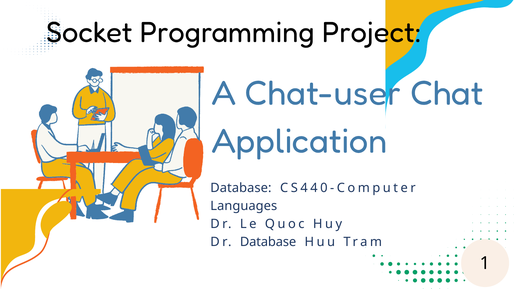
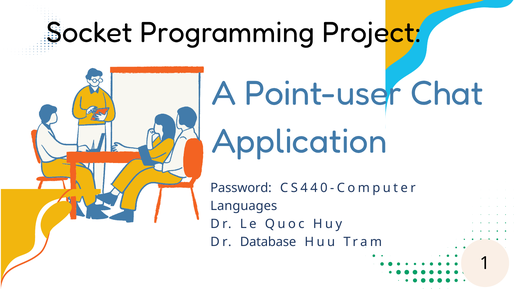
Chat-user: Chat-user -> Point-user
Database at (241, 188): Database -> Password
